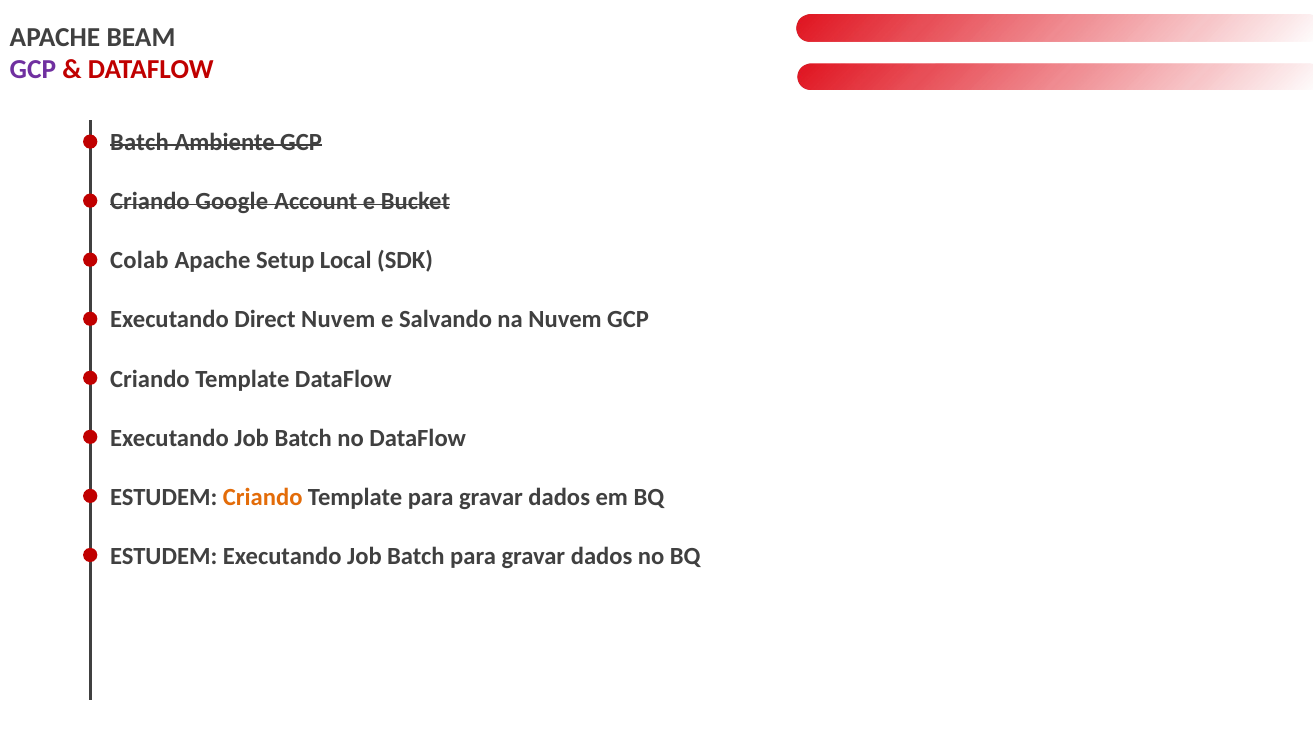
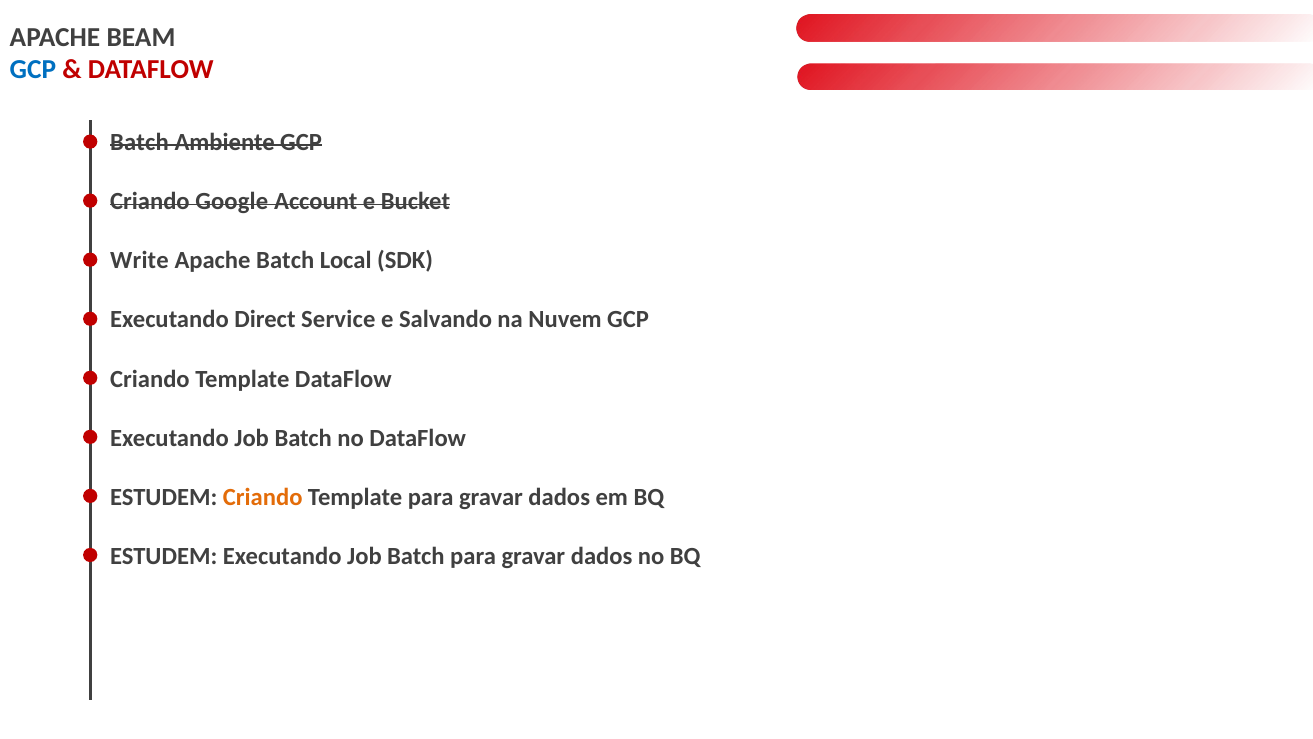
GCP at (33, 70) colour: purple -> blue
Colab: Colab -> Write
Apache Setup: Setup -> Batch
Direct Nuvem: Nuvem -> Service
